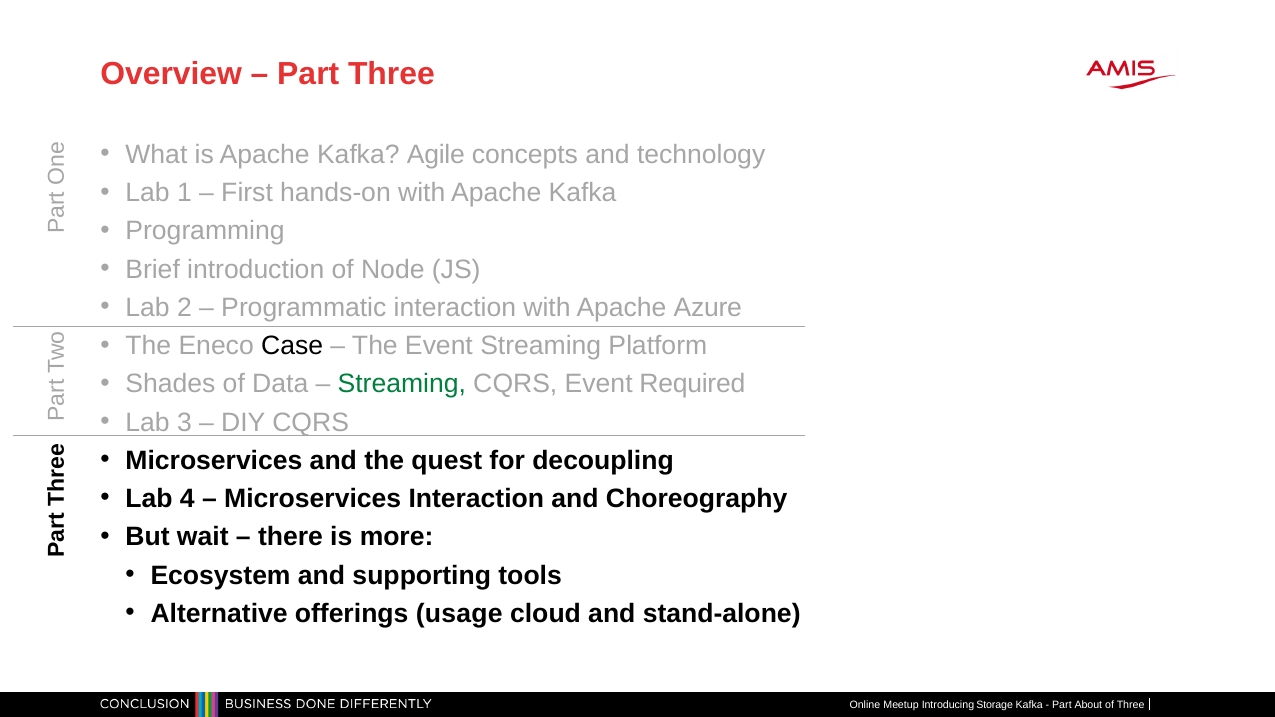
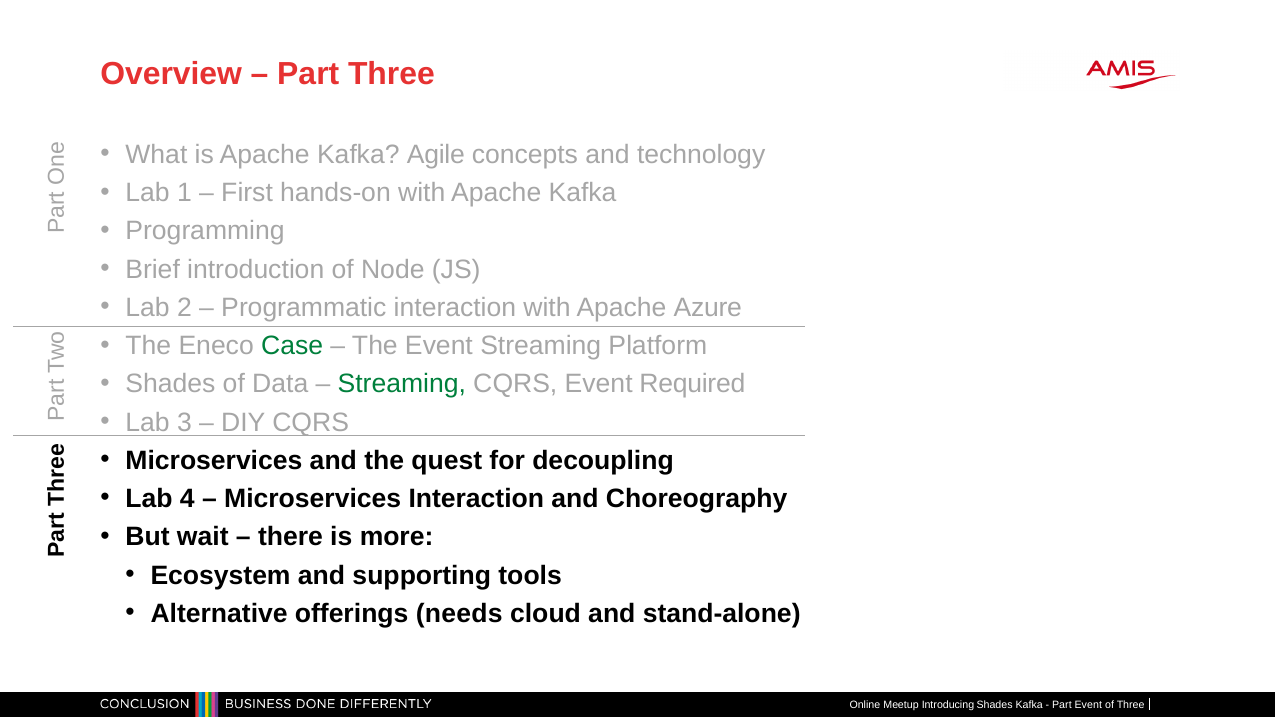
Case colour: black -> green
usage: usage -> needs
Introducing Storage: Storage -> Shades
Part About: About -> Event
